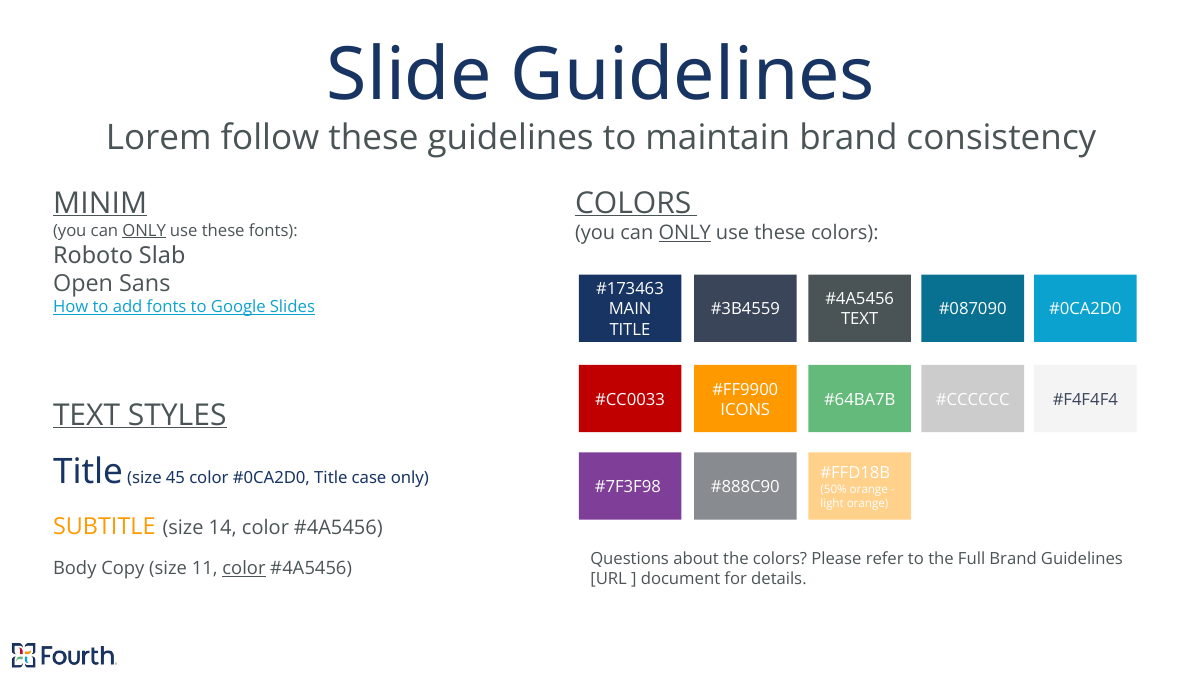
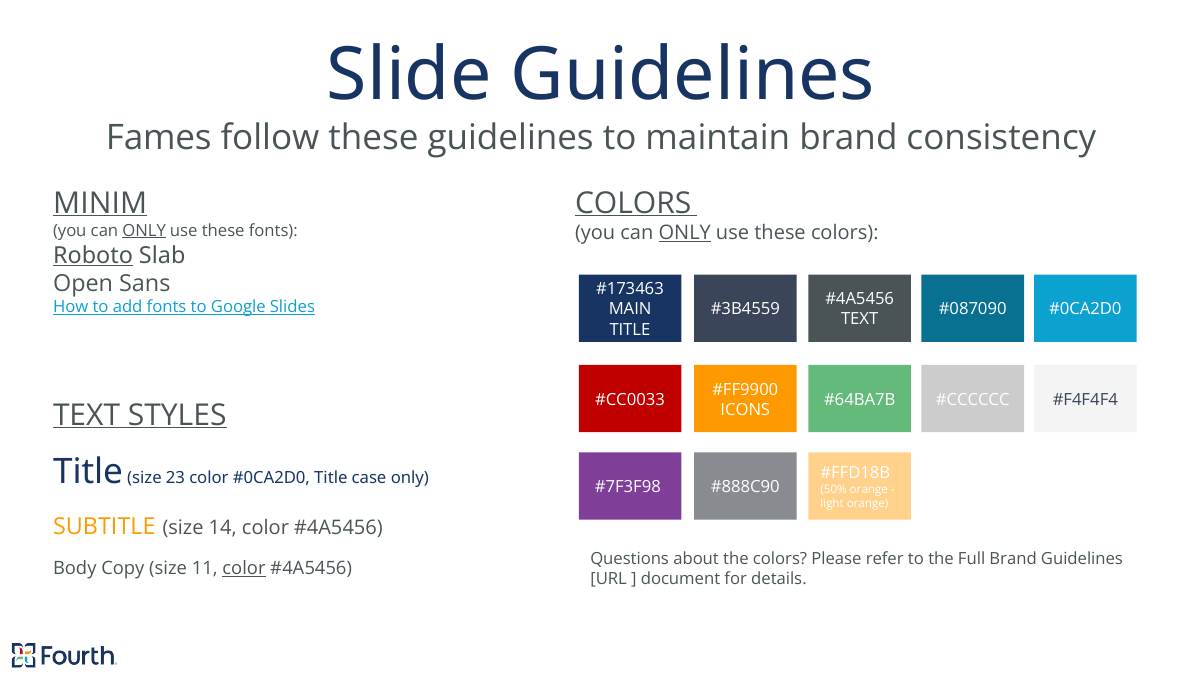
Lorem: Lorem -> Fames
Roboto underline: none -> present
45: 45 -> 23
